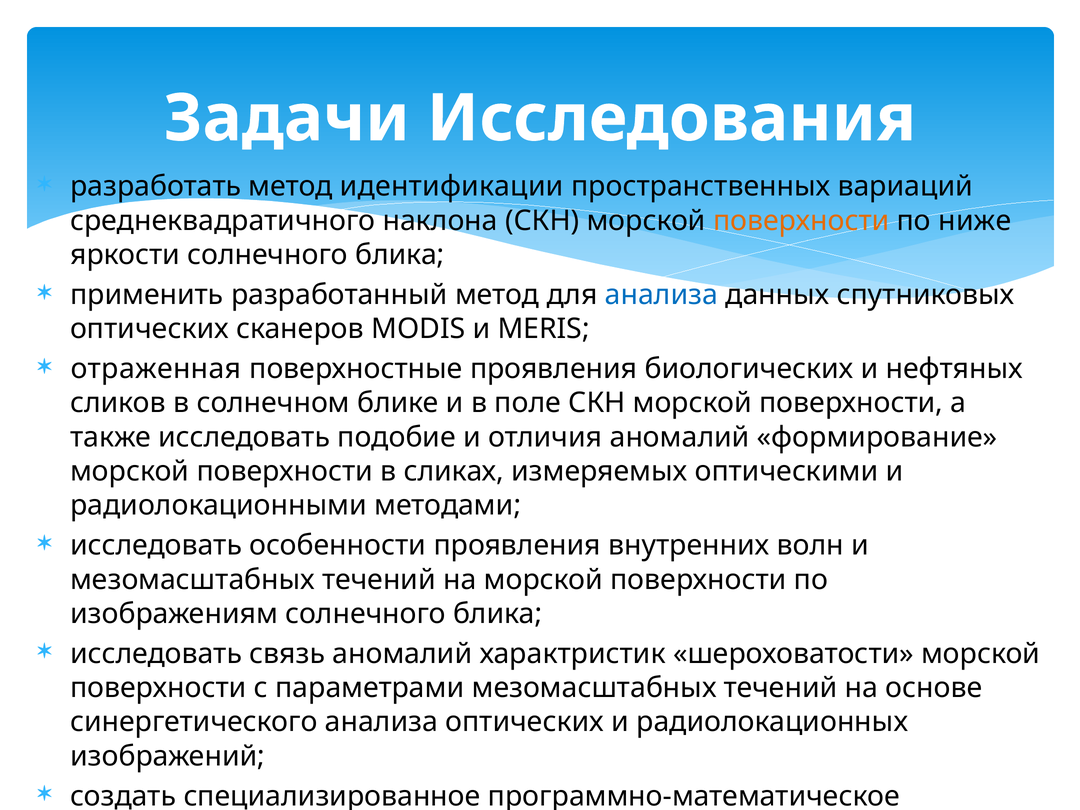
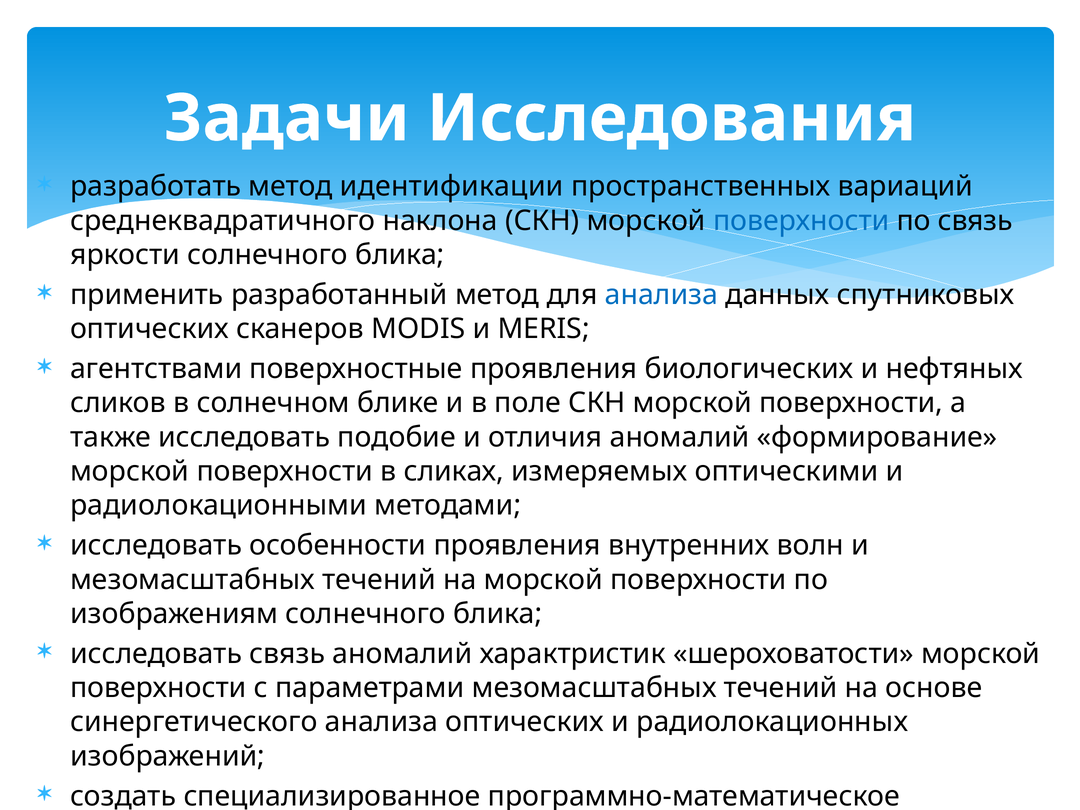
поверхности at (801, 221) colour: orange -> blue
по ниже: ниже -> связь
отраженная: отраженная -> агентствами
